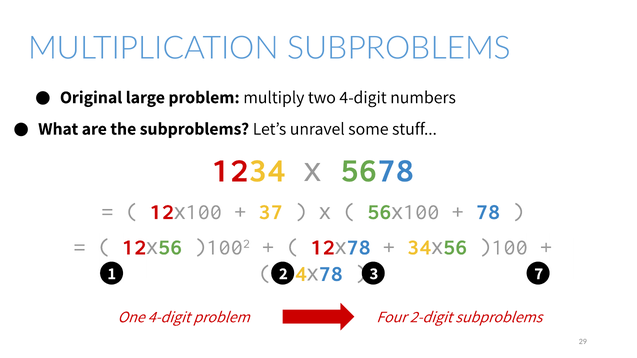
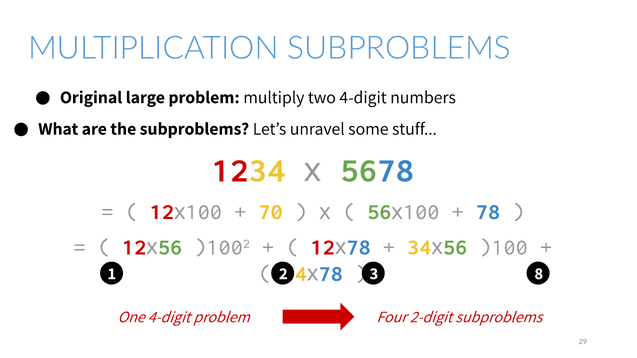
37: 37 -> 70
7: 7 -> 8
